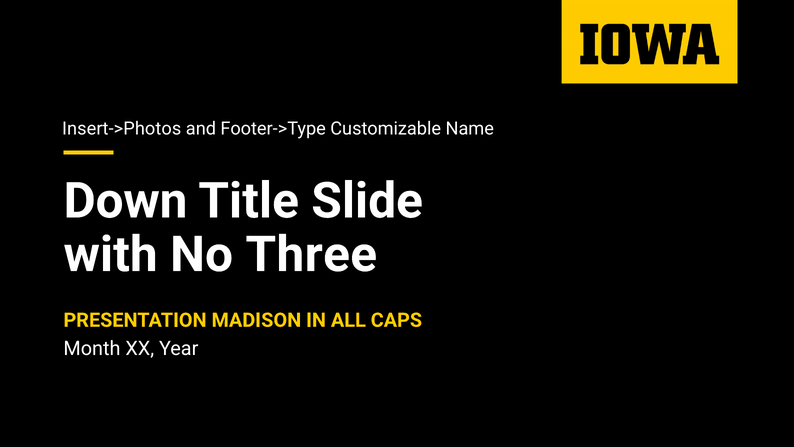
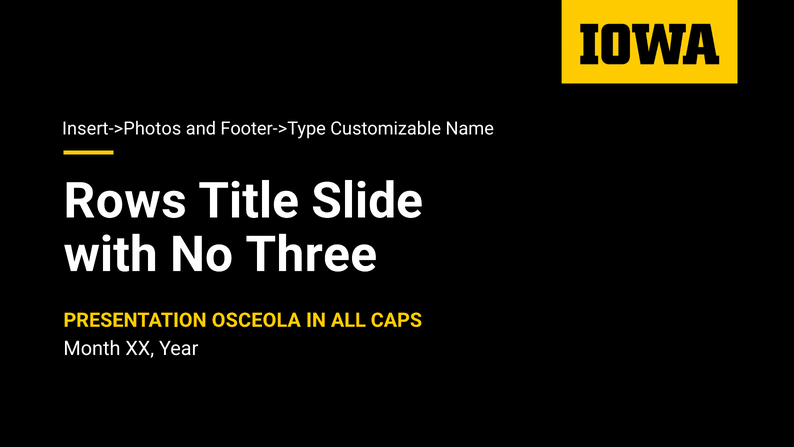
Down: Down -> Rows
MADISON: MADISON -> OSCEOLA
